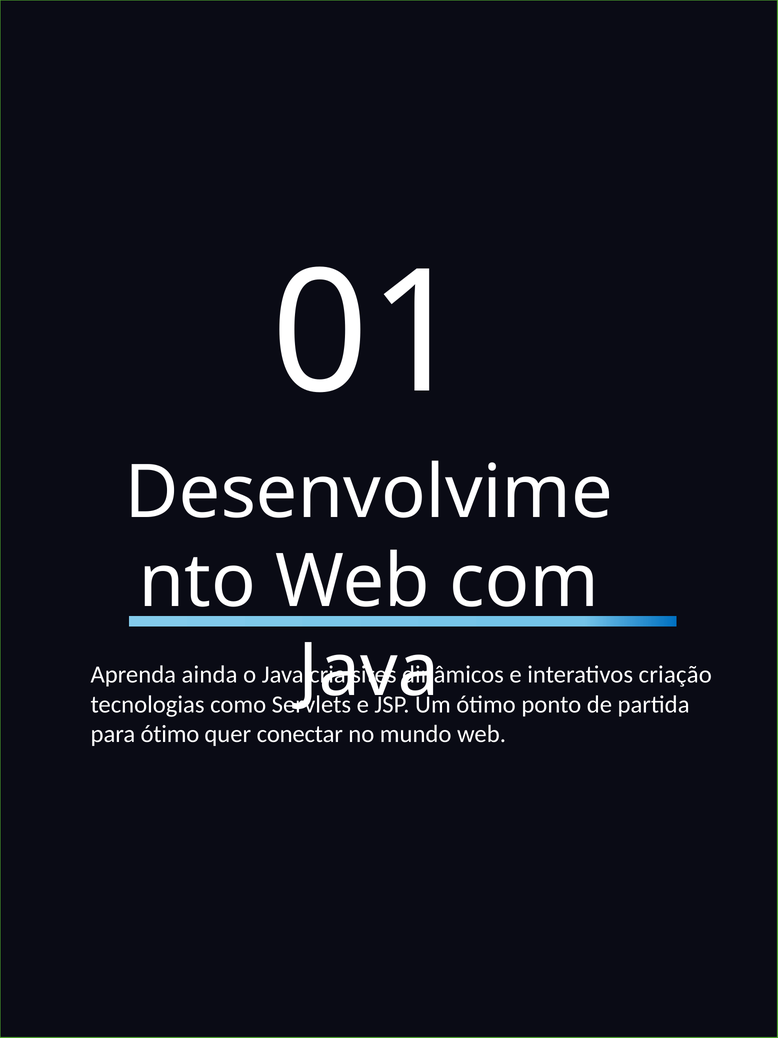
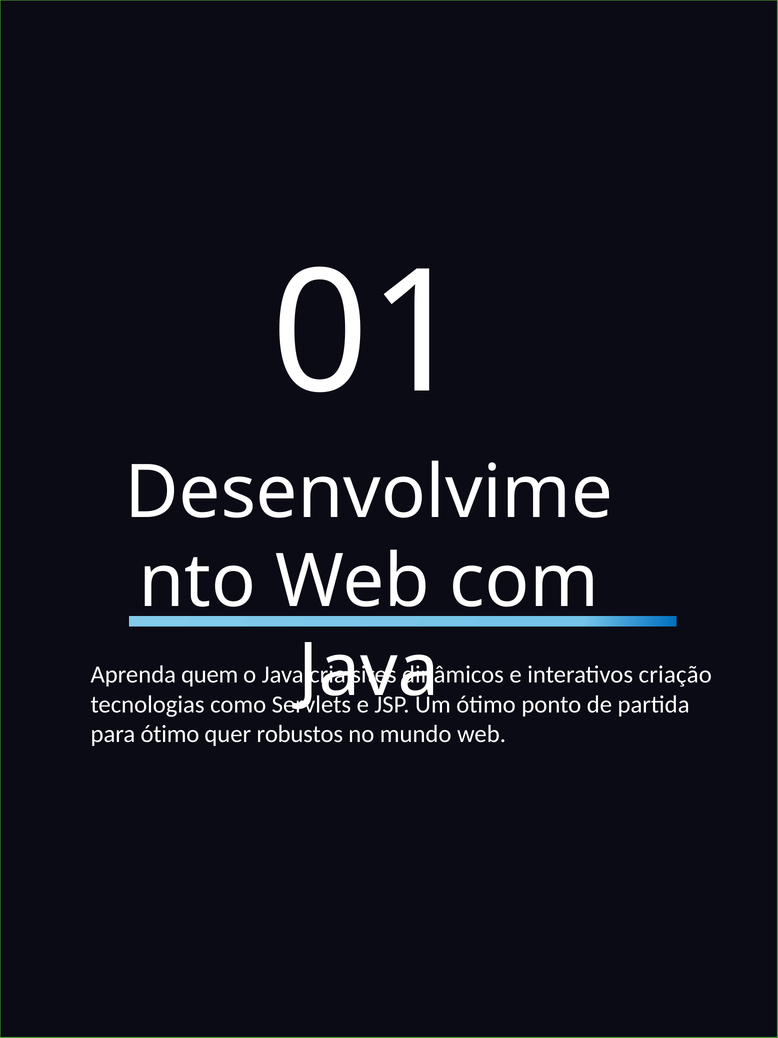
ainda: ainda -> quem
conectar: conectar -> robustos
